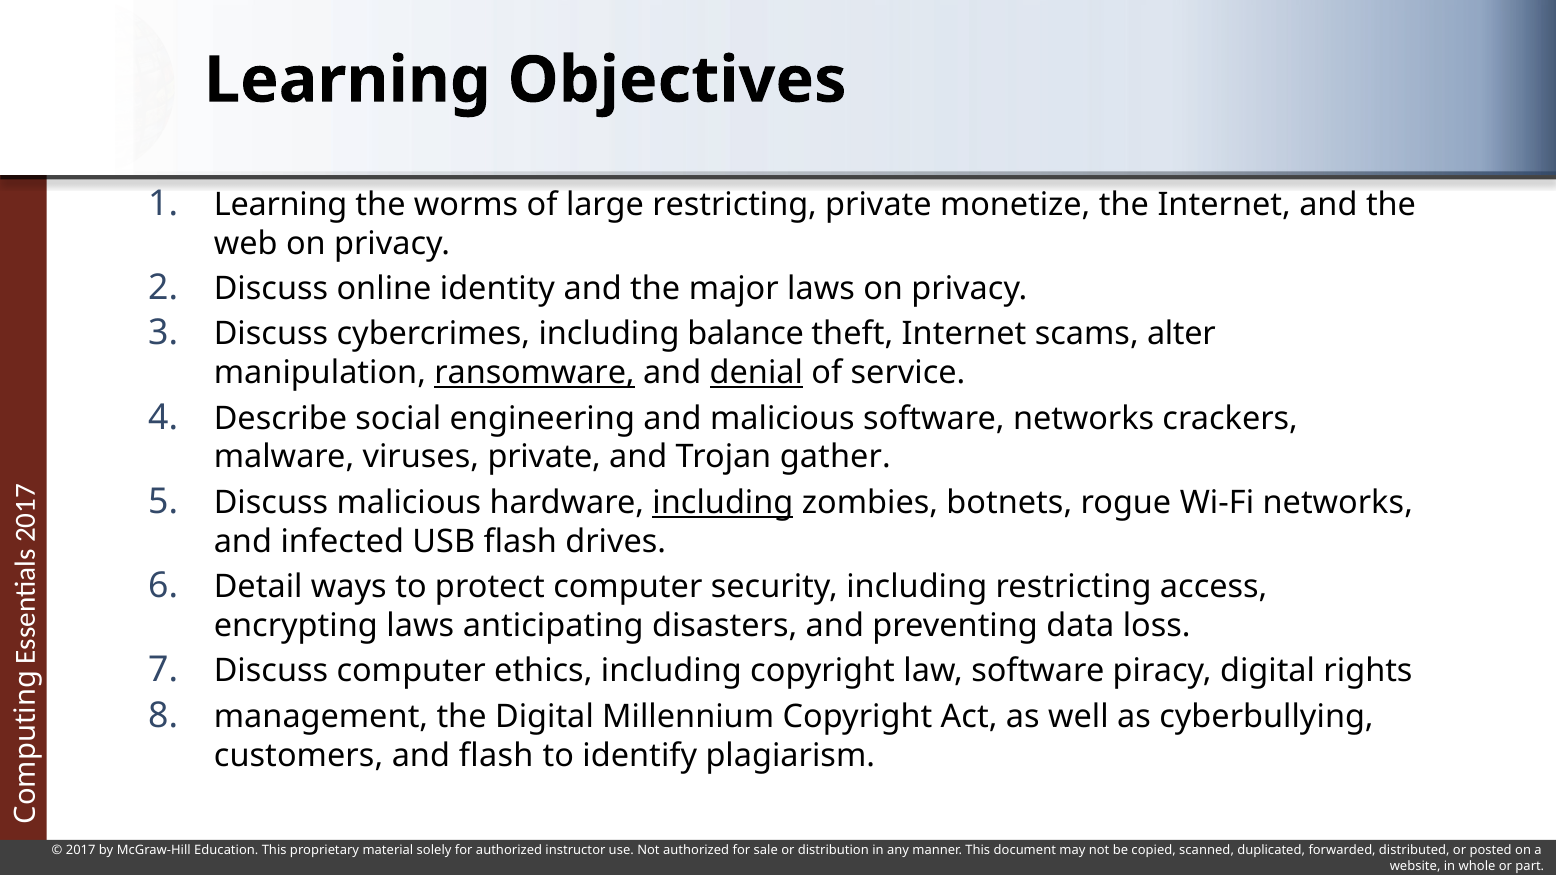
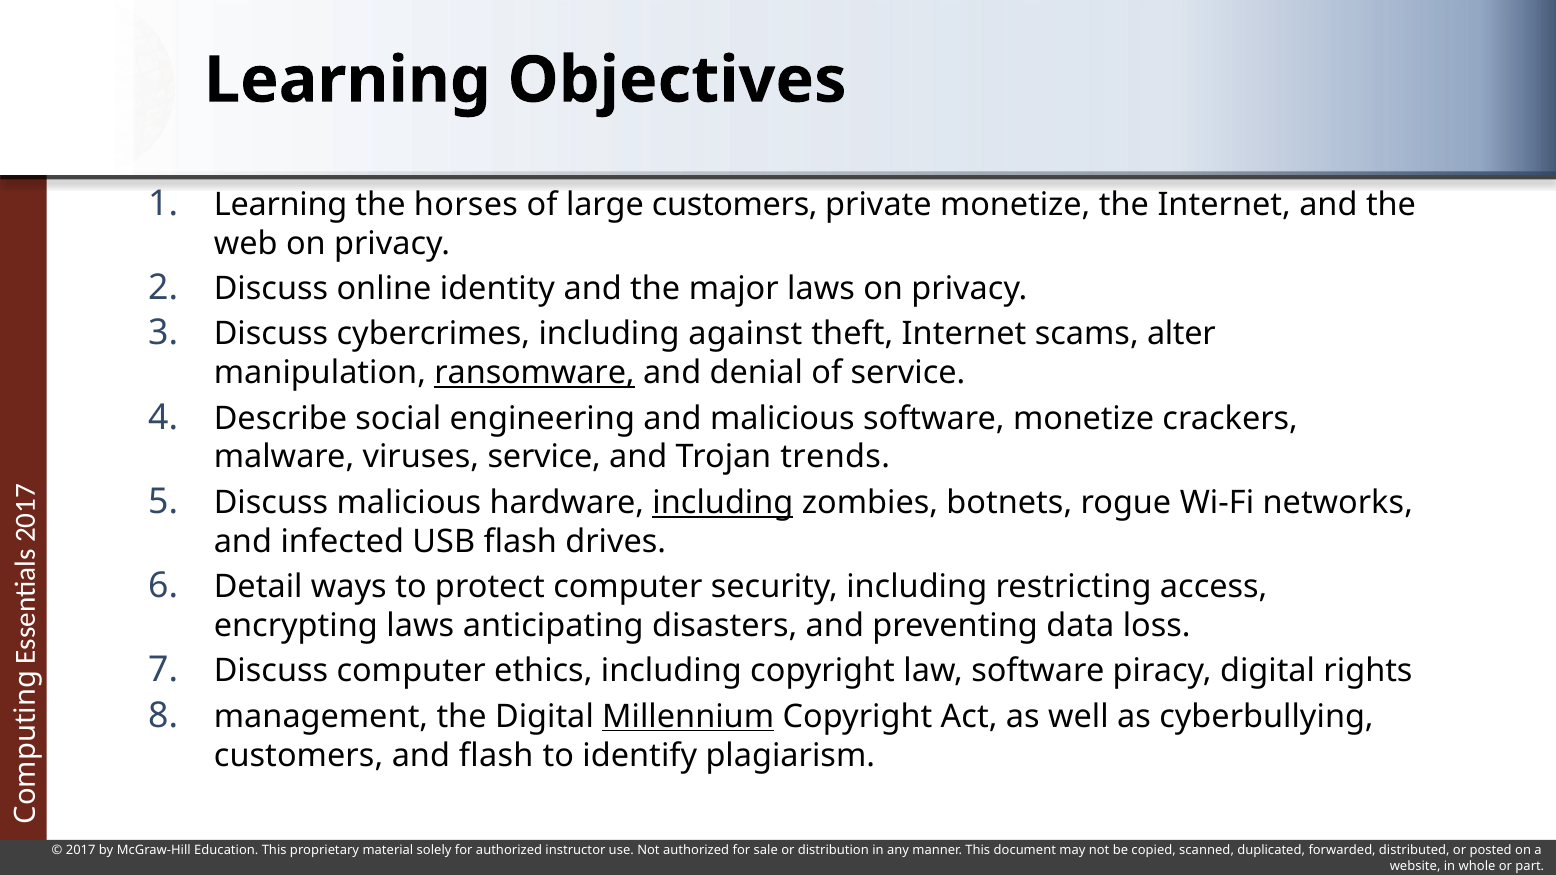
worms: worms -> horses
large restricting: restricting -> customers
balance: balance -> against
denial underline: present -> none
software networks: networks -> monetize
viruses private: private -> service
gather: gather -> trends
Millennium underline: none -> present
